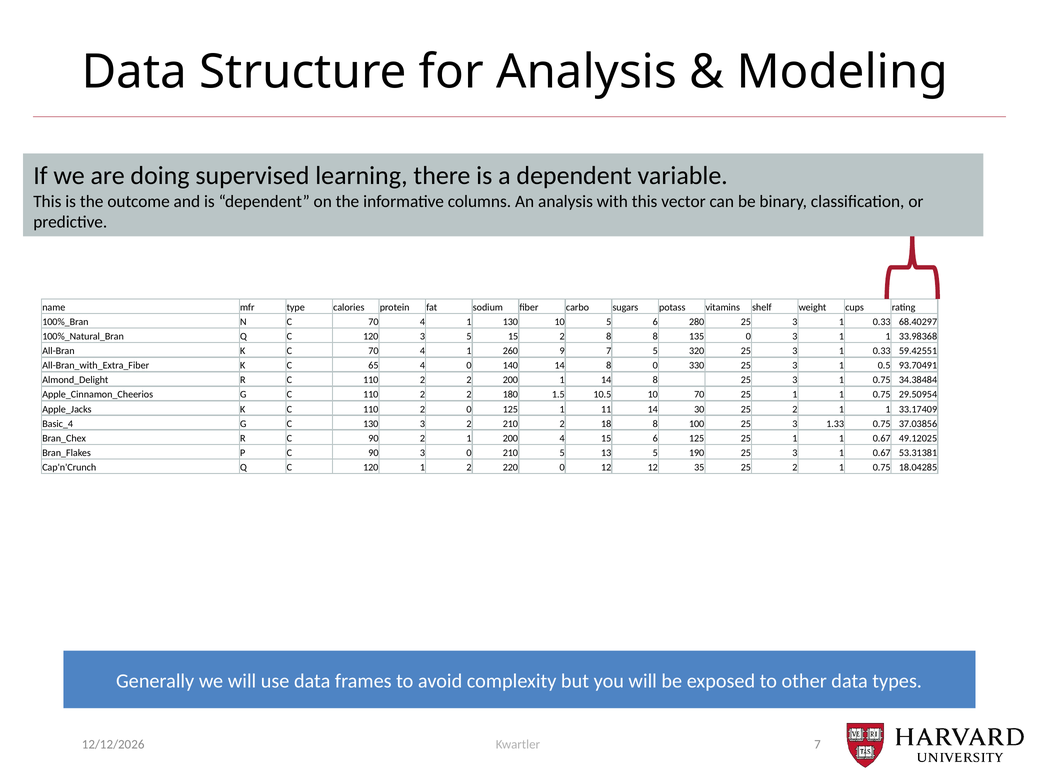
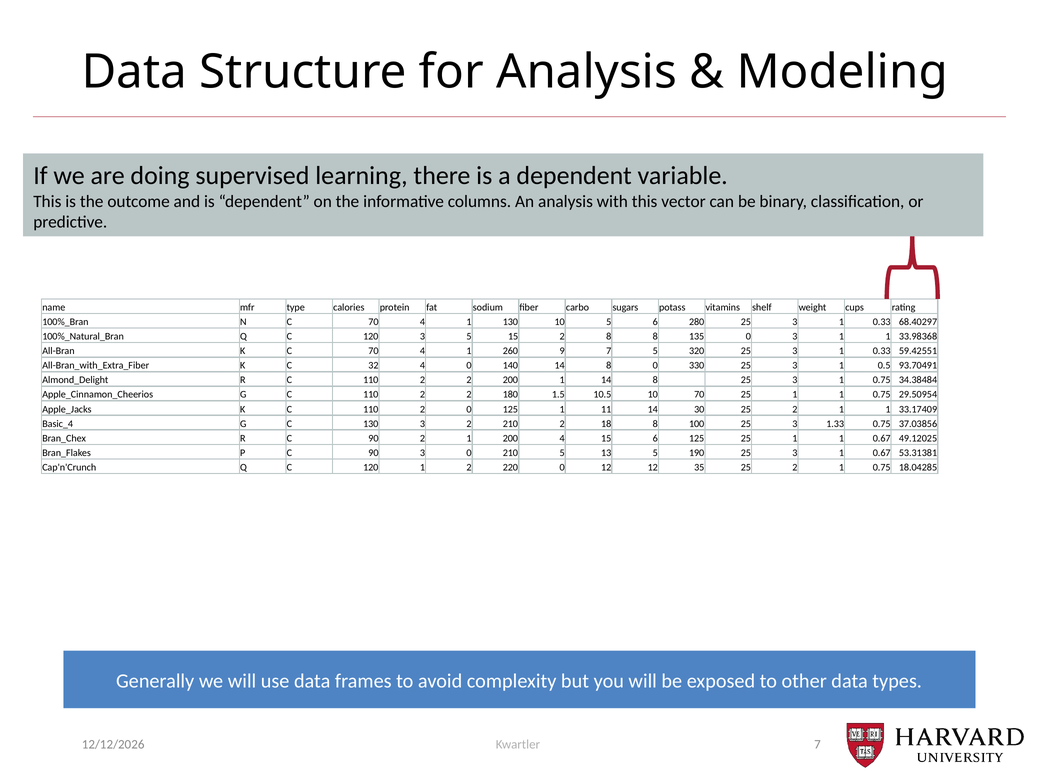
65: 65 -> 32
